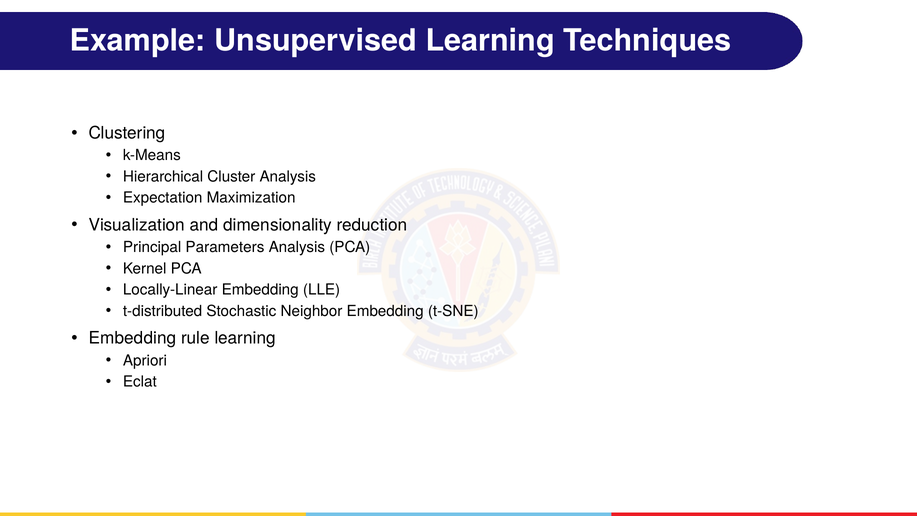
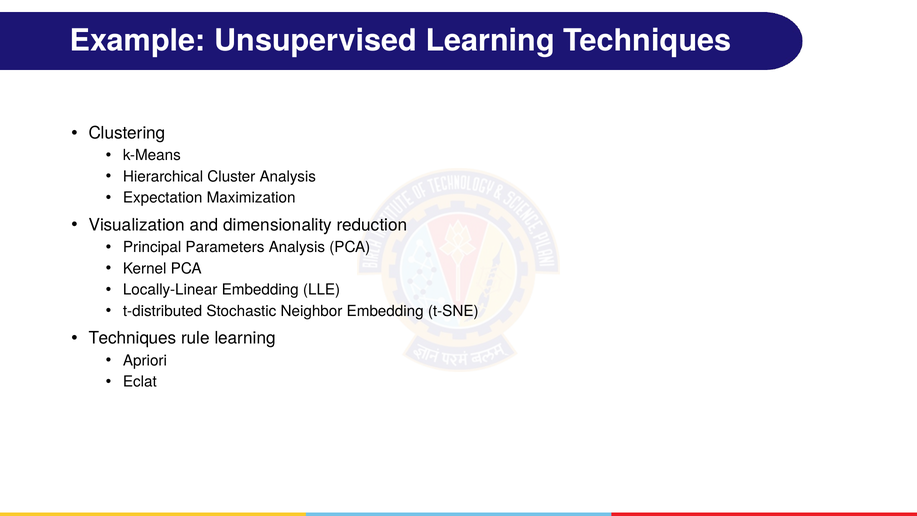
Embedding at (132, 338): Embedding -> Techniques
